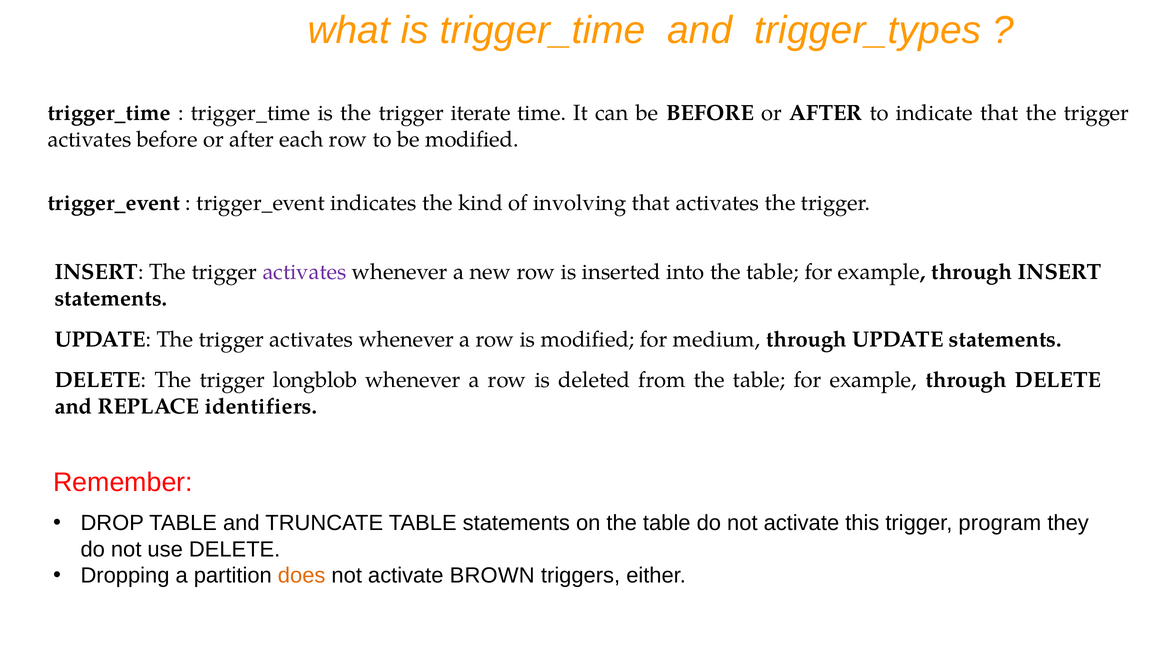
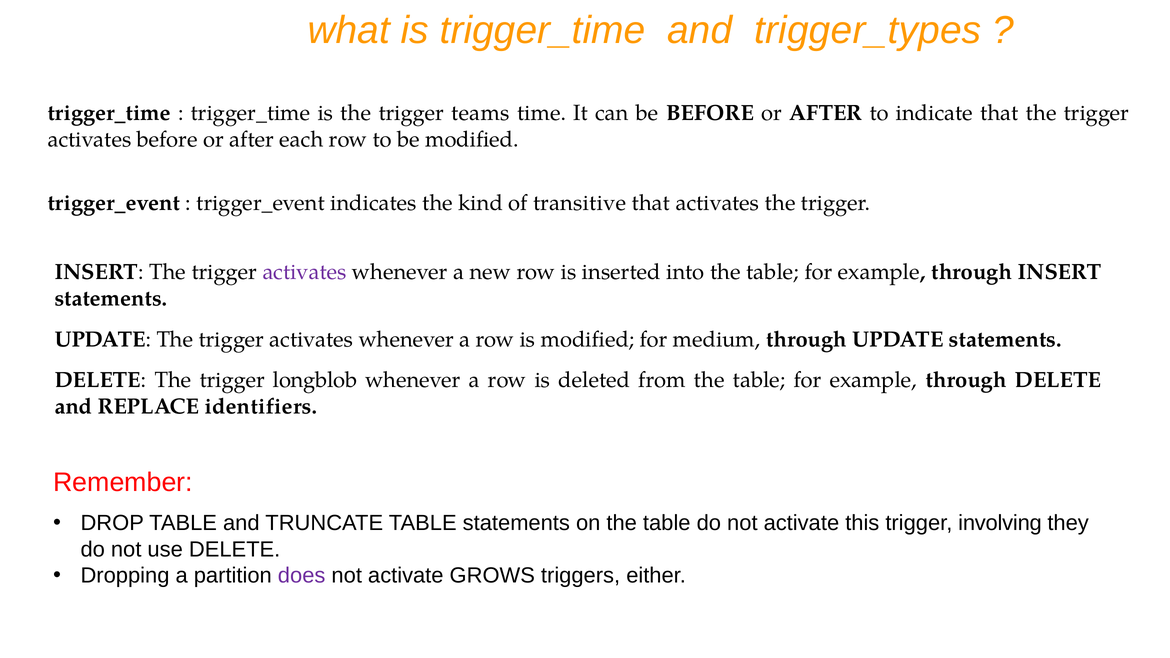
iterate: iterate -> teams
involving: involving -> transitive
program: program -> involving
does colour: orange -> purple
BROWN: BROWN -> GROWS
